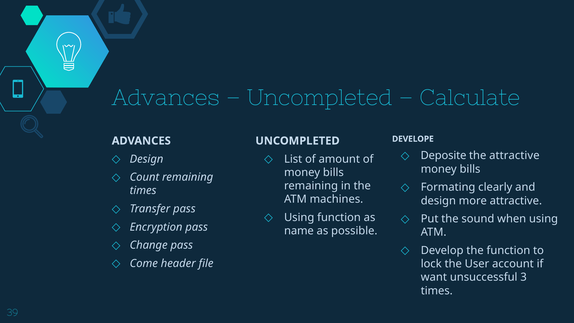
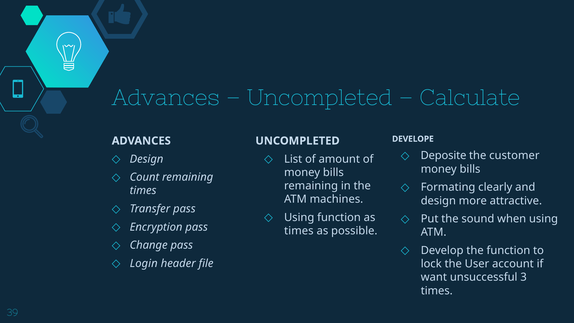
the attractive: attractive -> customer
name at (299, 231): name -> times
Come: Come -> Login
